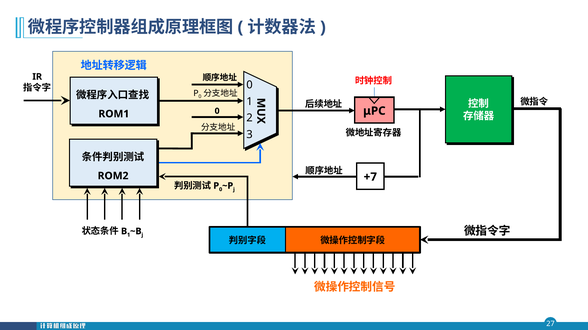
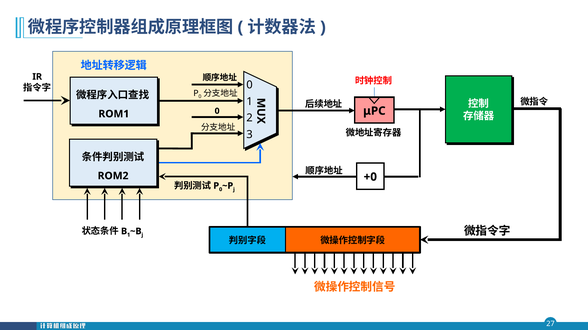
+7: +7 -> +0
